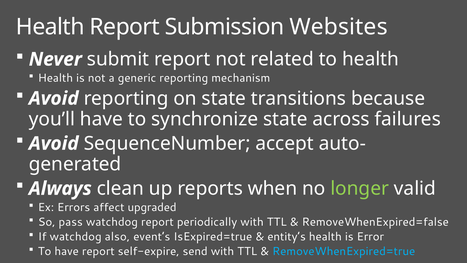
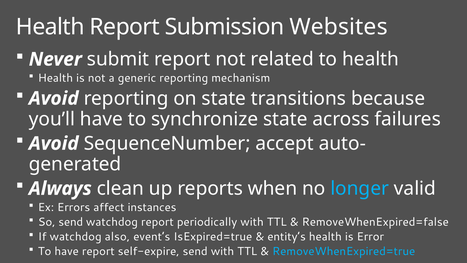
longer colour: light green -> light blue
upgraded: upgraded -> instances
So pass: pass -> send
